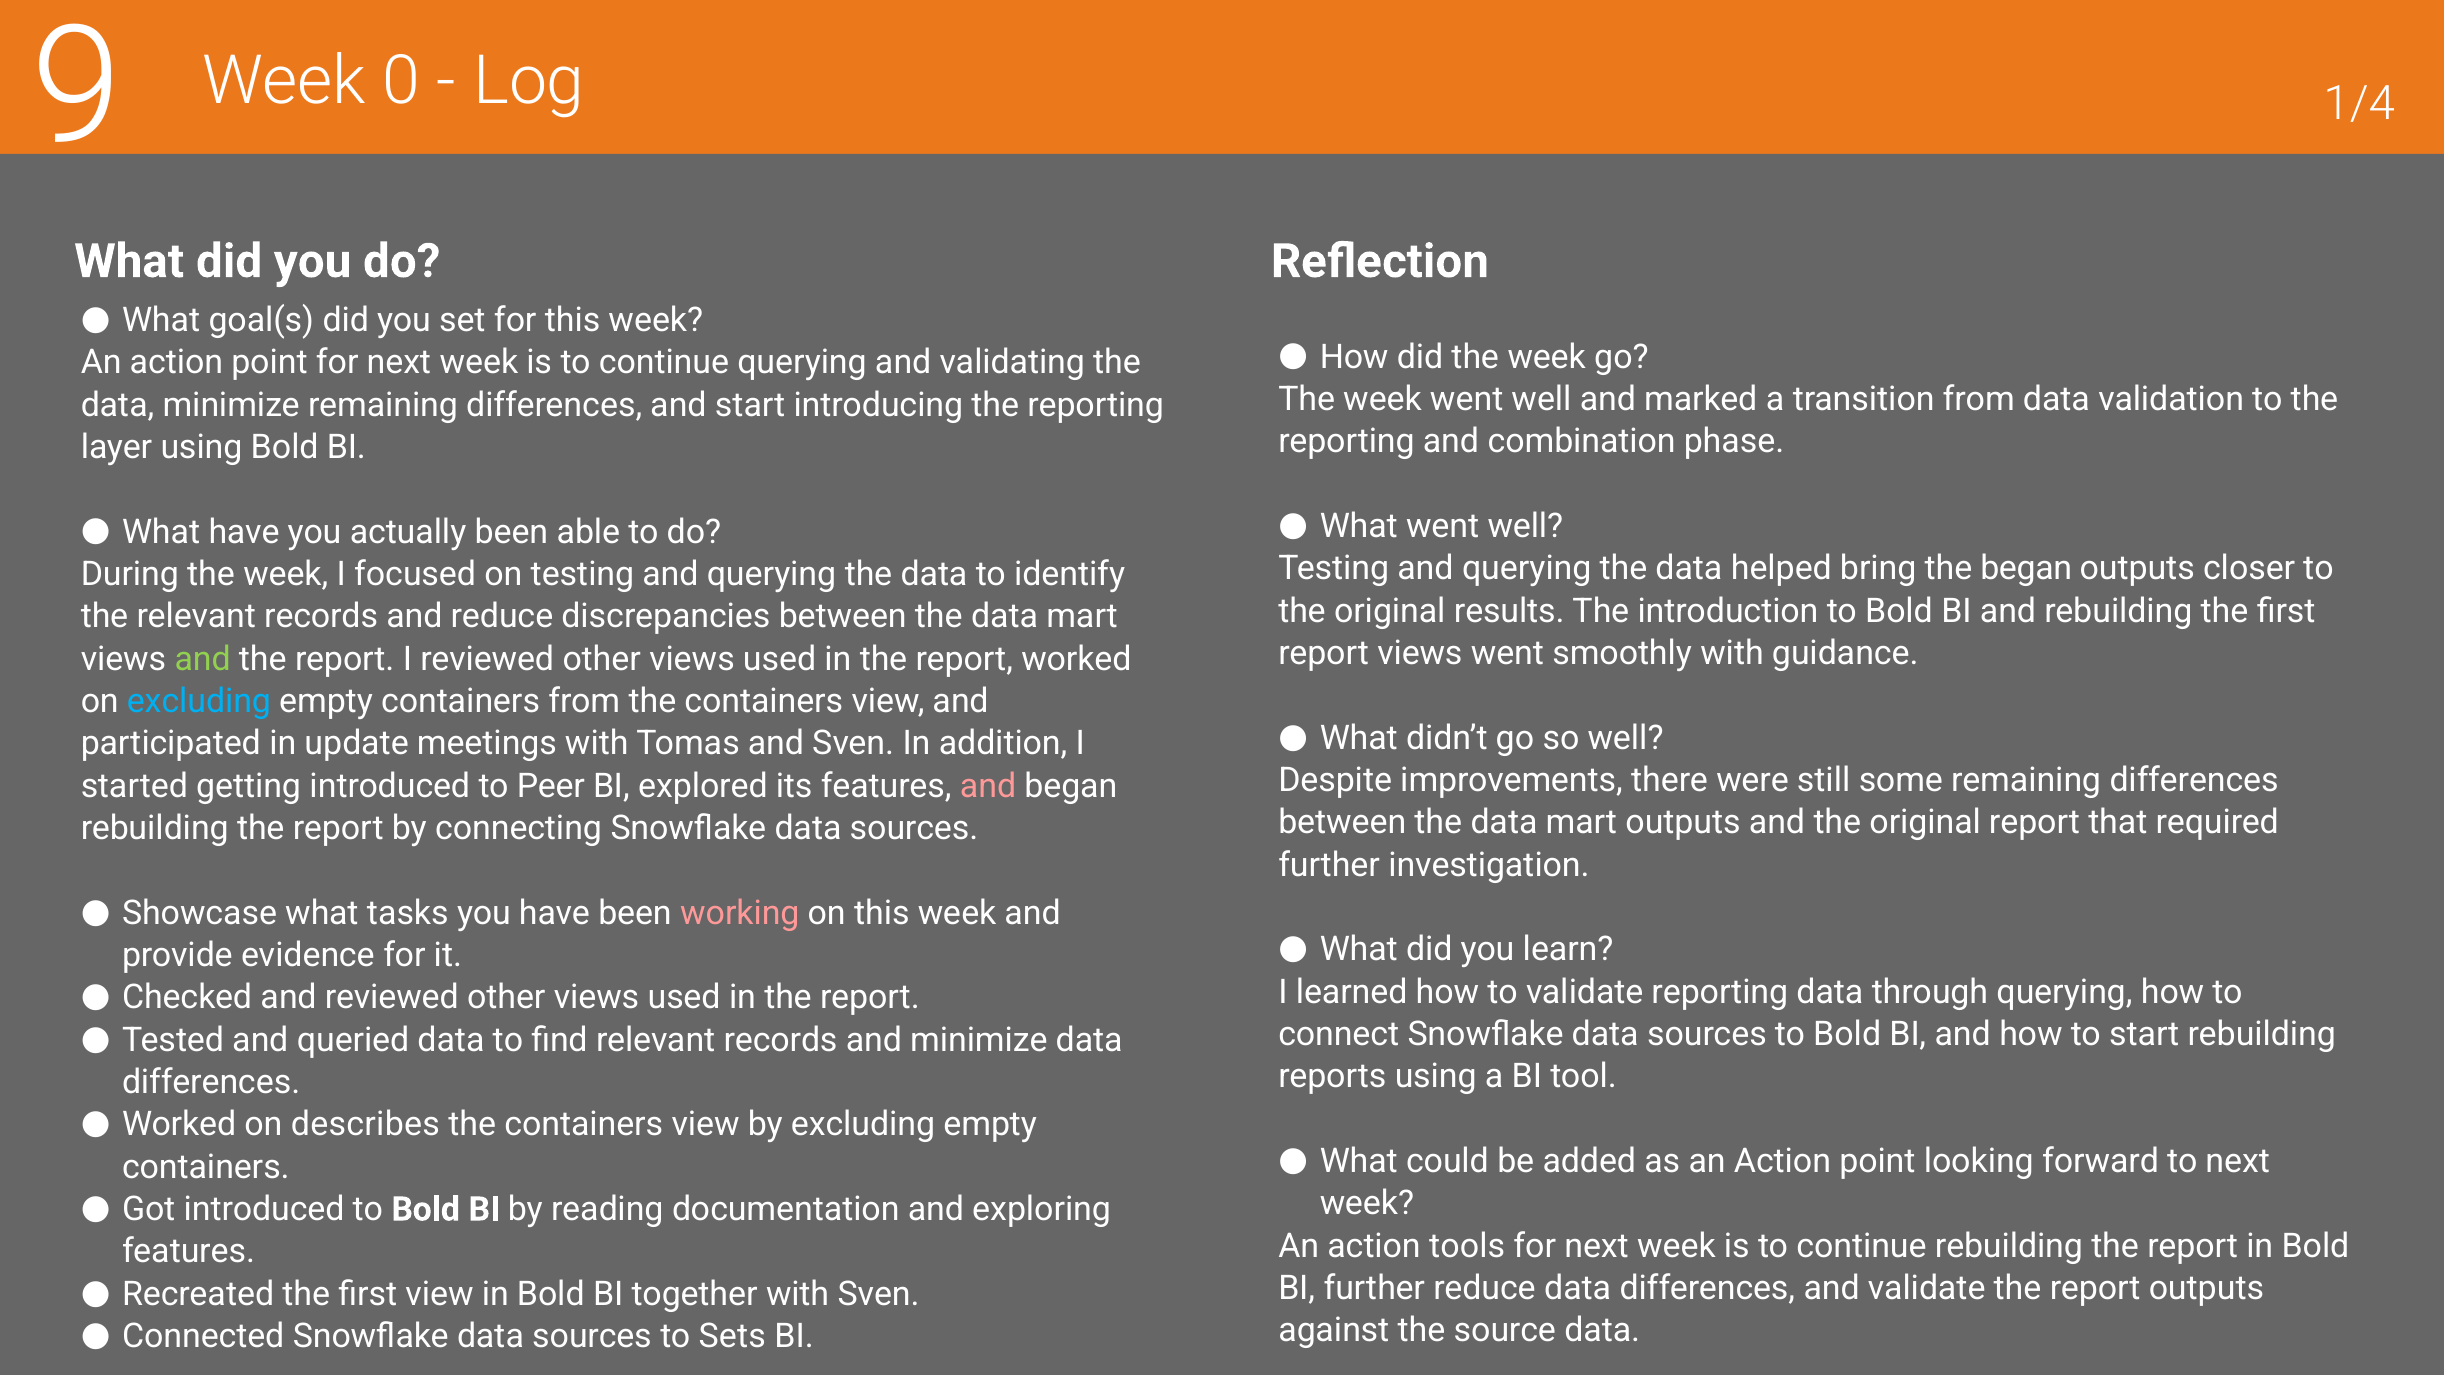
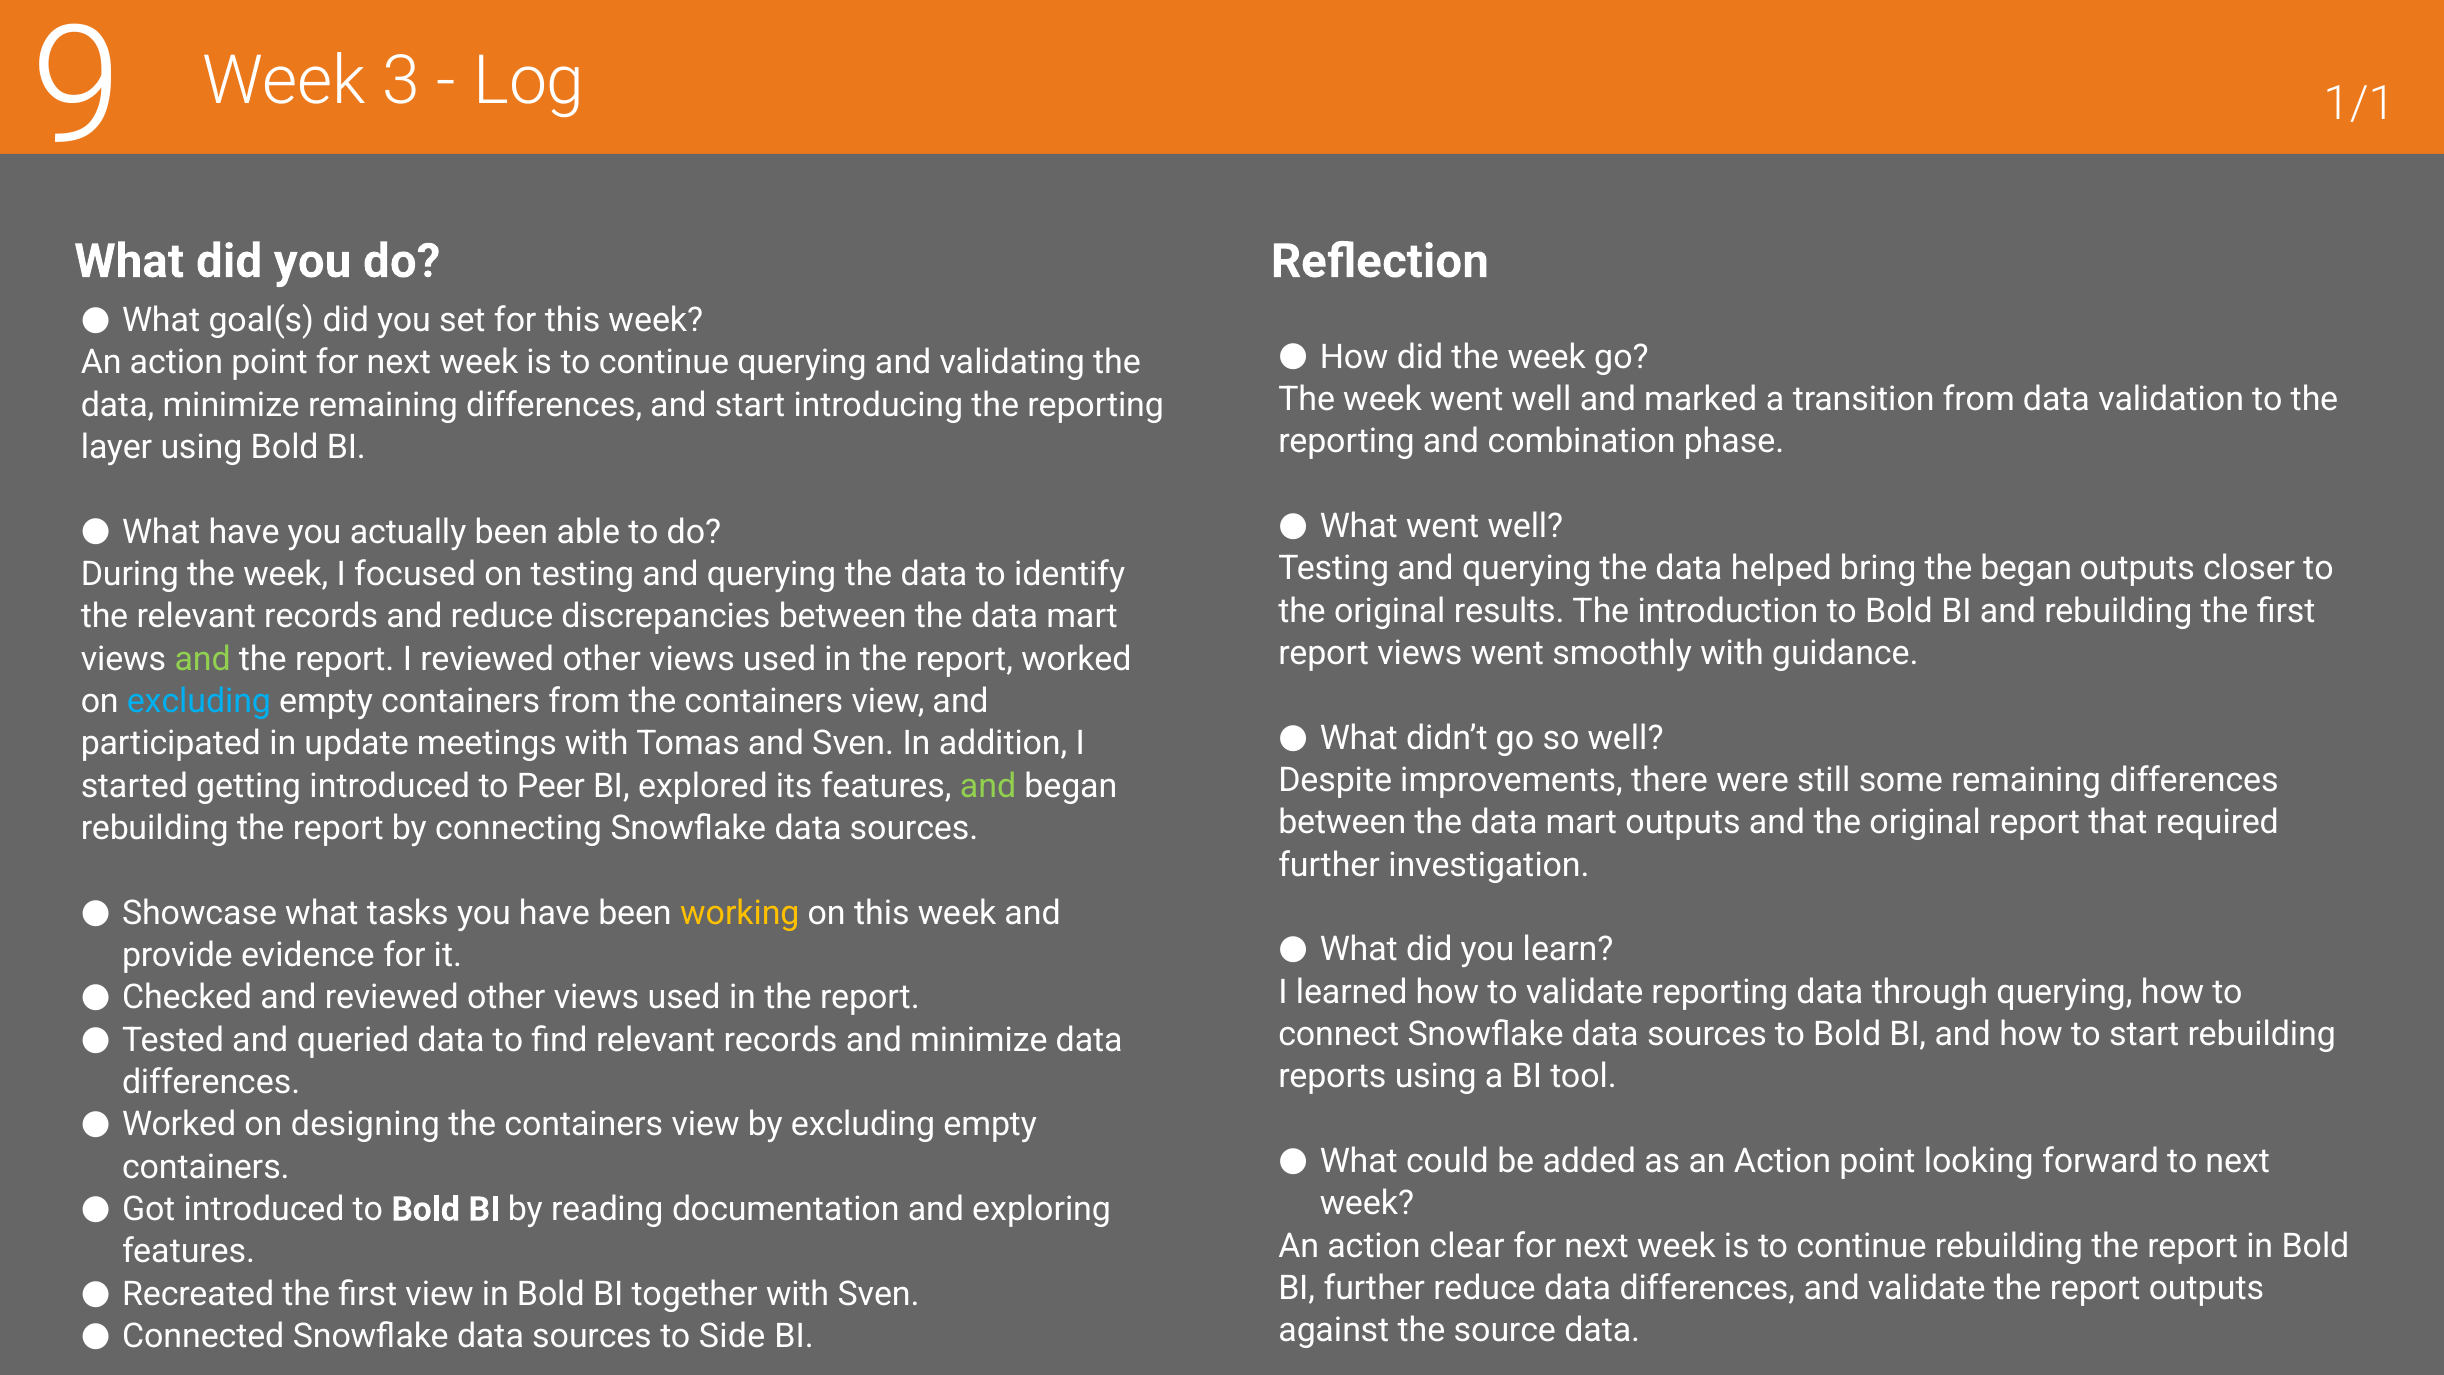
0: 0 -> 3
1/4: 1/4 -> 1/1
and at (988, 786) colour: pink -> light green
working colour: pink -> yellow
describes: describes -> designing
tools: tools -> clear
Sets: Sets -> Side
